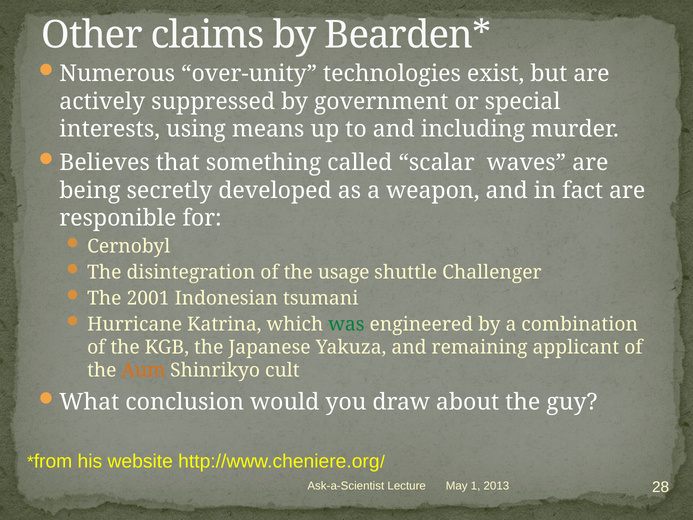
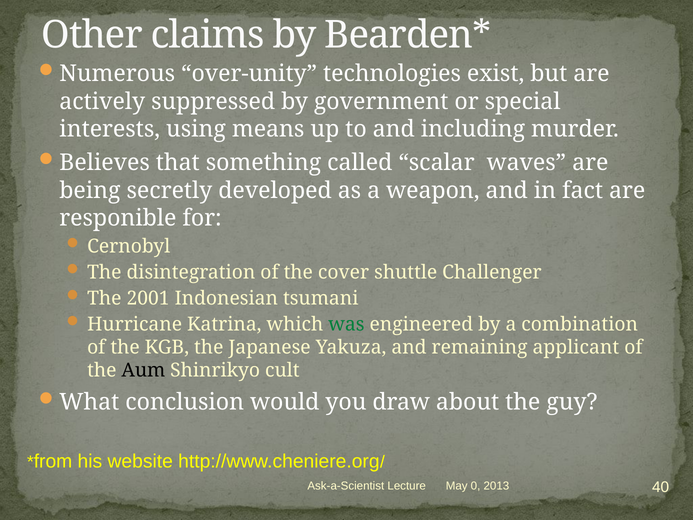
usage: usage -> cover
Aum colour: orange -> black
1: 1 -> 0
28: 28 -> 40
